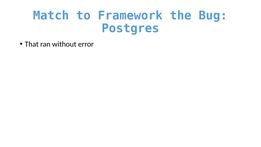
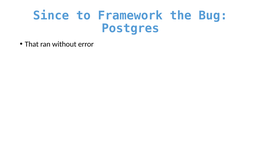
Match: Match -> Since
